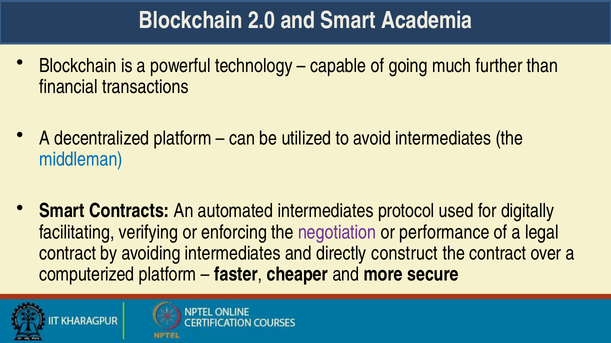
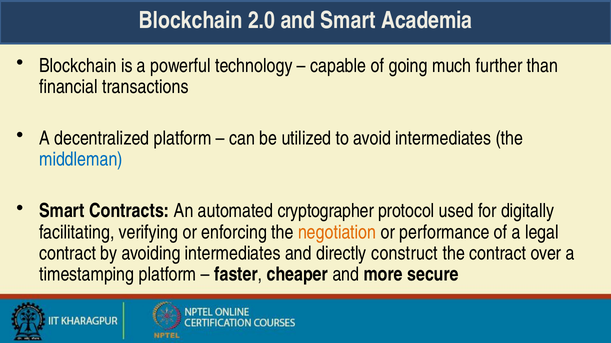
automated intermediates: intermediates -> cryptographer
negotiation colour: purple -> orange
computerized: computerized -> timestamping
